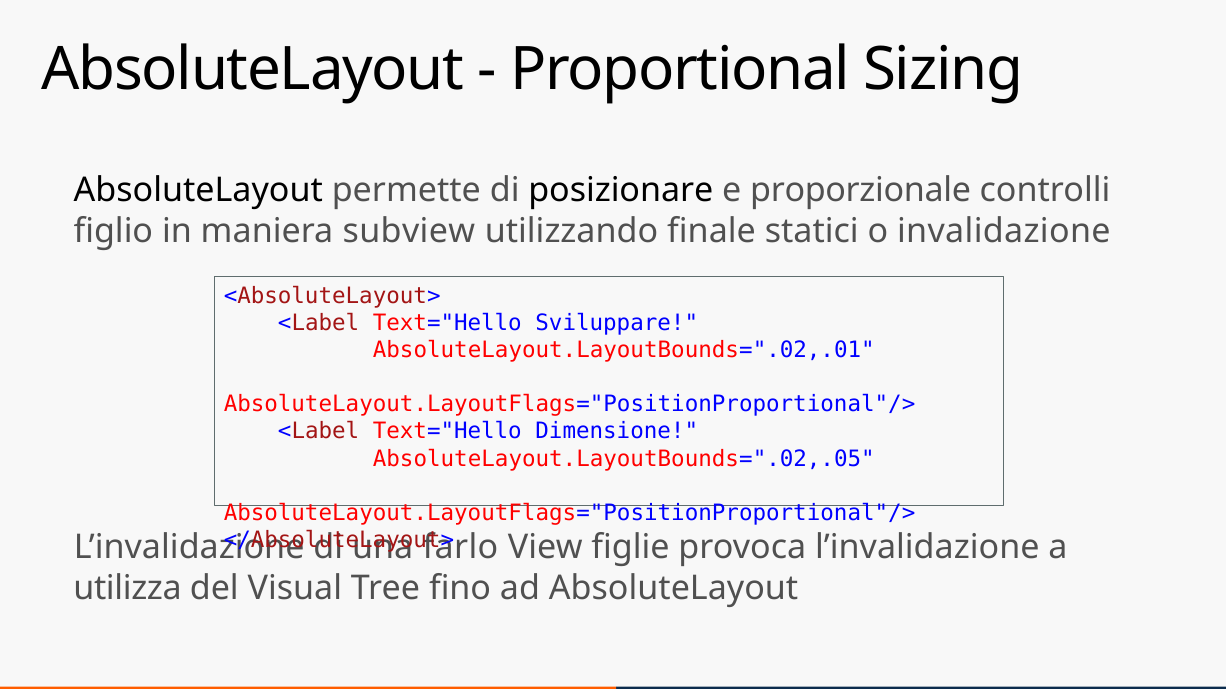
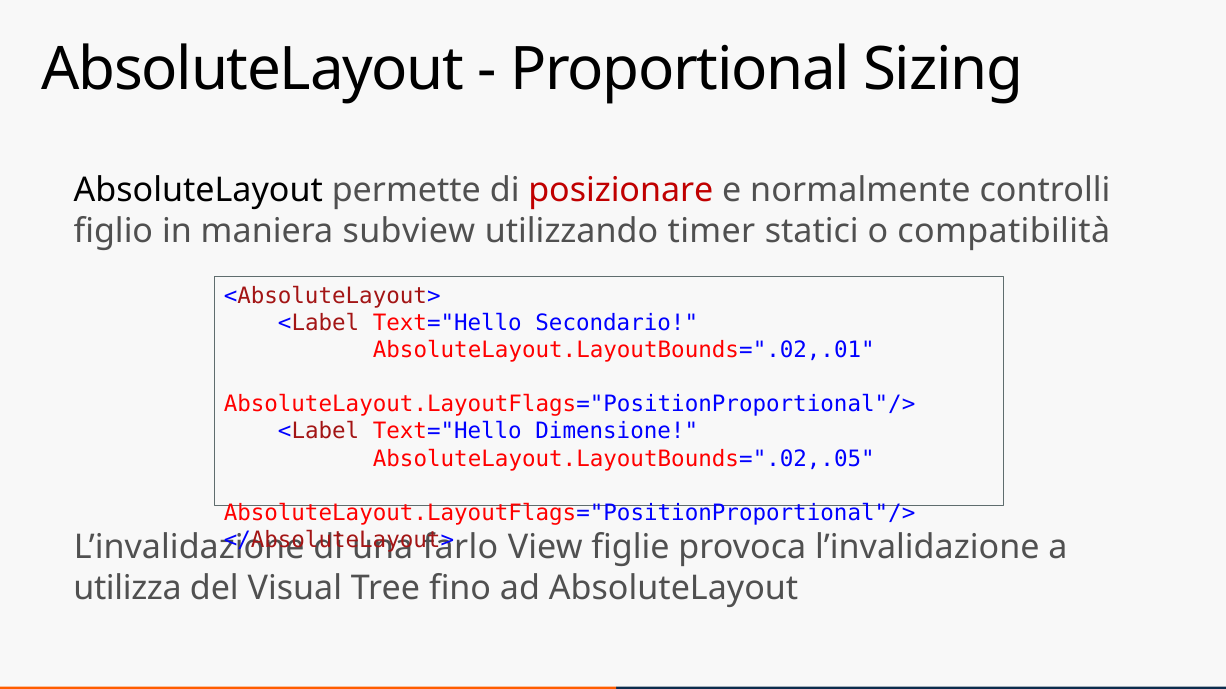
posizionare colour: black -> red
proporzionale: proporzionale -> normalmente
finale: finale -> timer
invalidazione: invalidazione -> compatibilità
Sviluppare: Sviluppare -> Secondario
